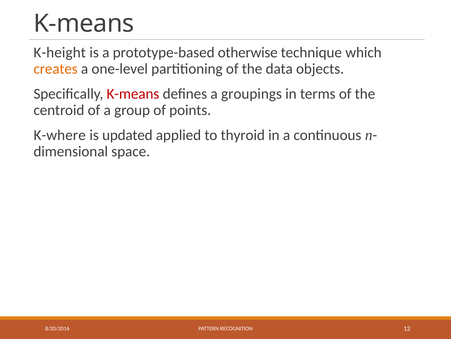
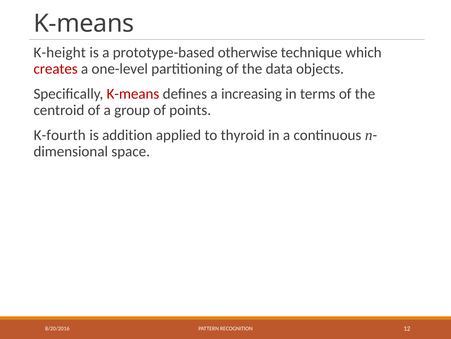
creates colour: orange -> red
groupings: groupings -> increasing
K-where: K-where -> K-fourth
updated: updated -> addition
